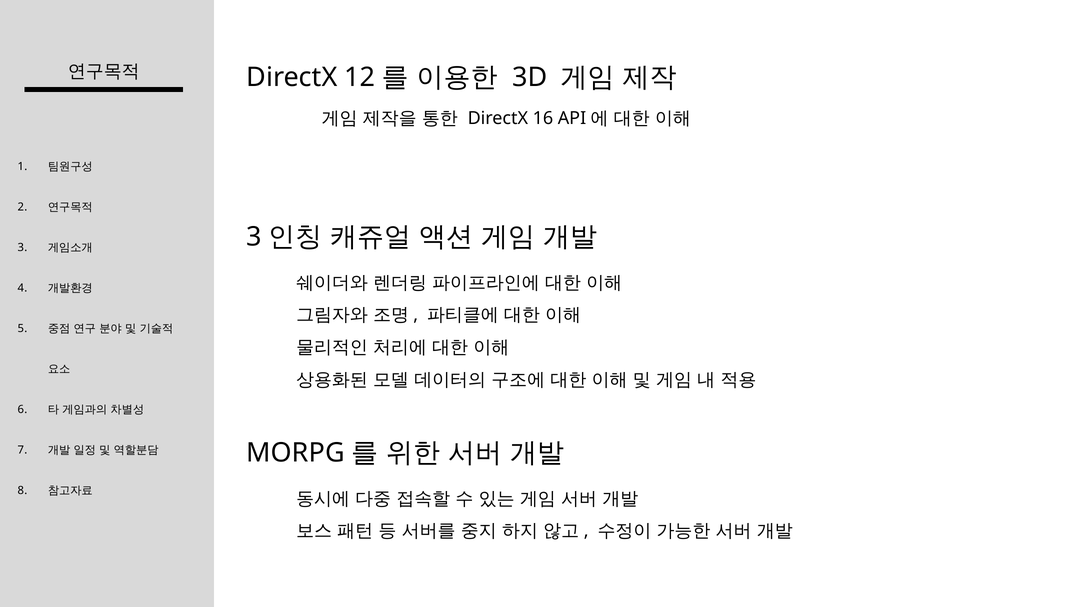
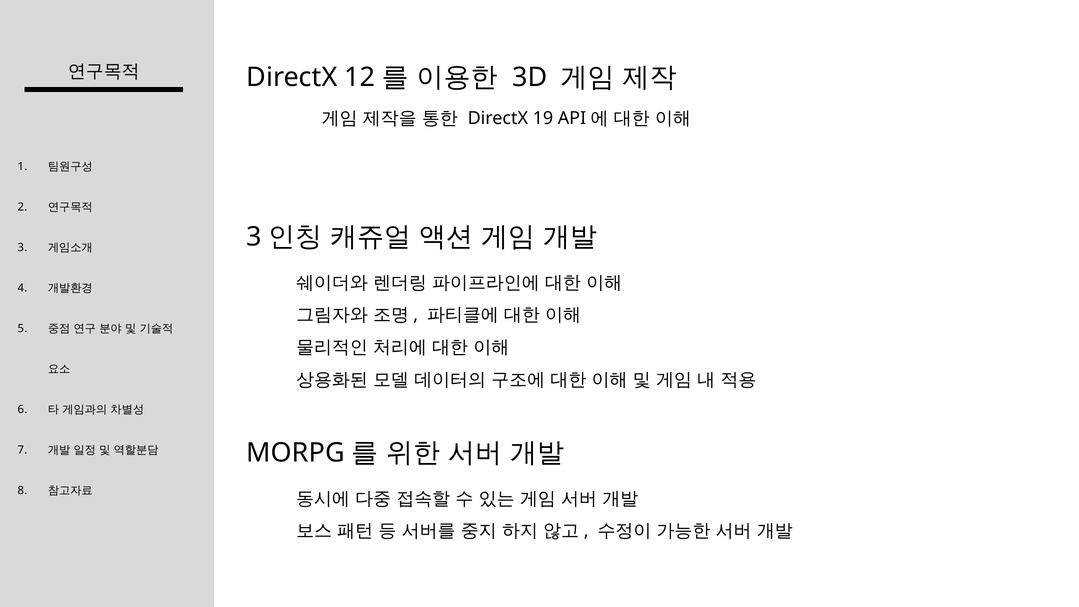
16: 16 -> 19
